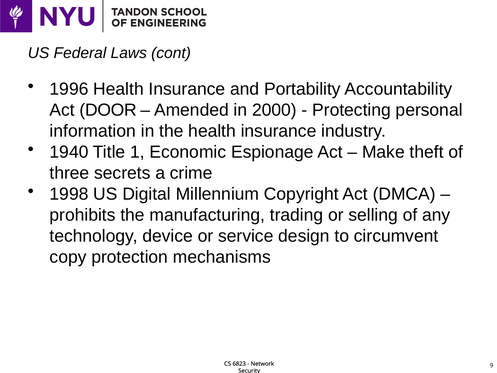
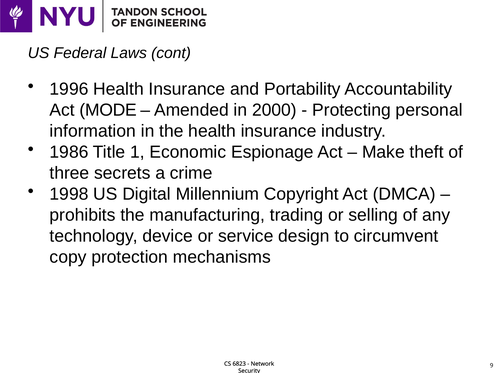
DOOR: DOOR -> MODE
1940: 1940 -> 1986
